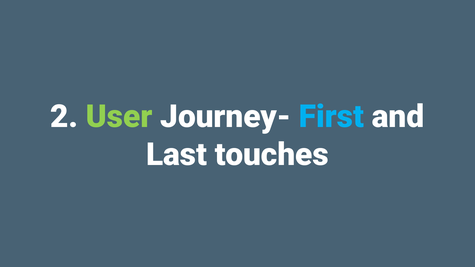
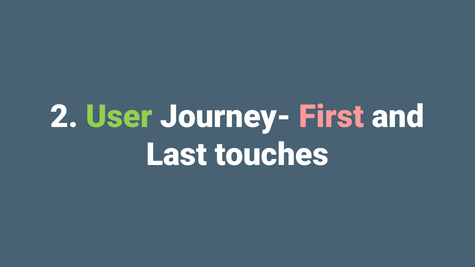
First colour: light blue -> pink
